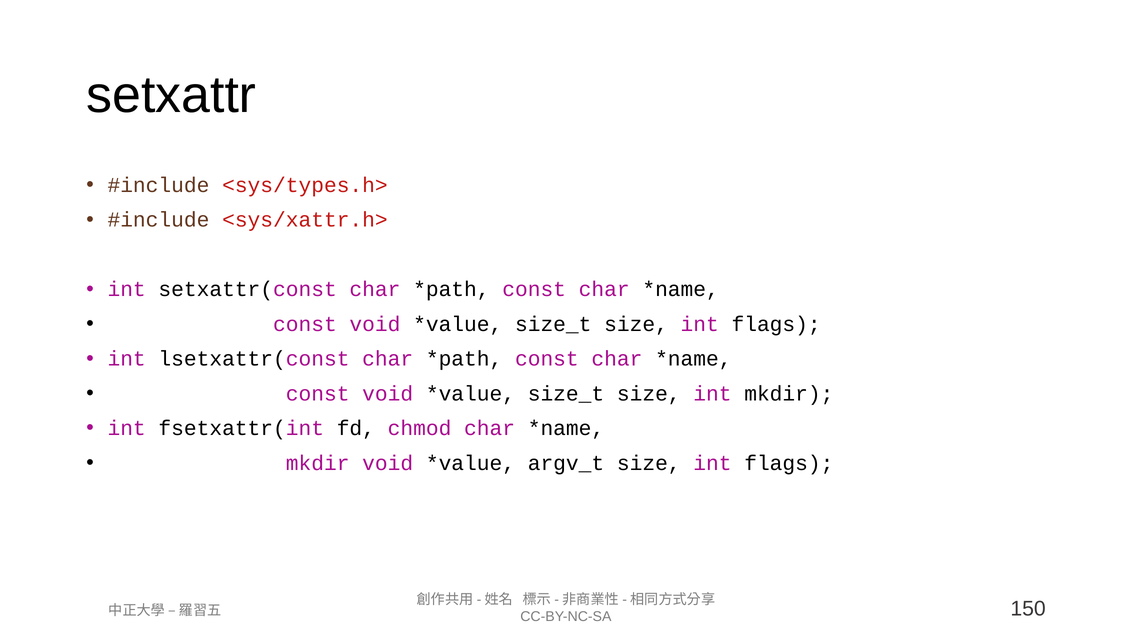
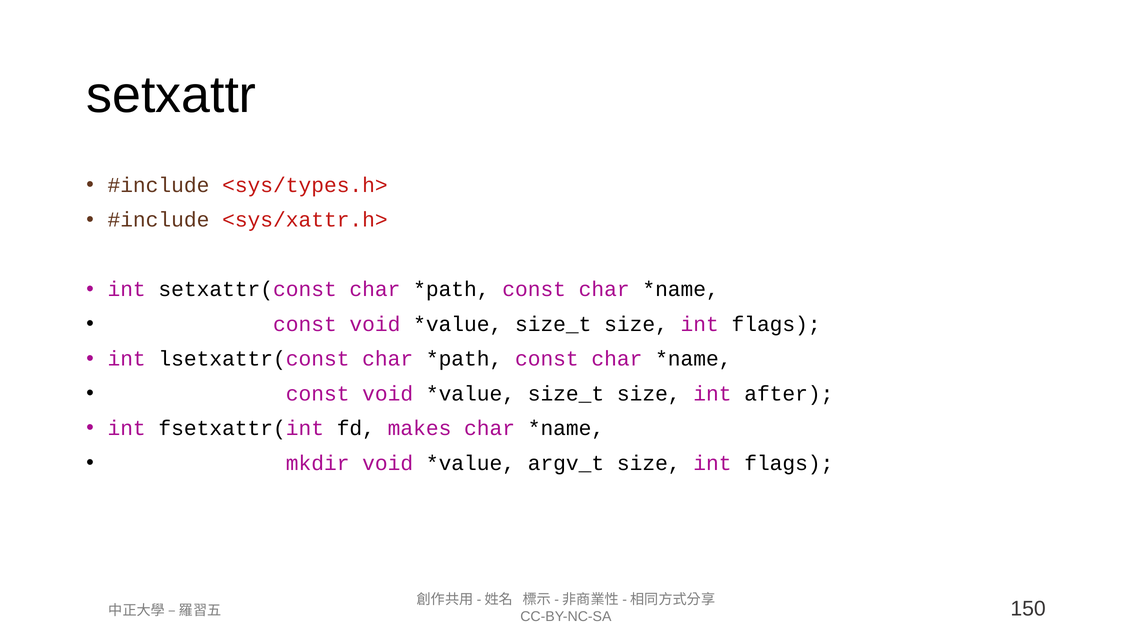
int mkdir: mkdir -> after
chmod: chmod -> makes
